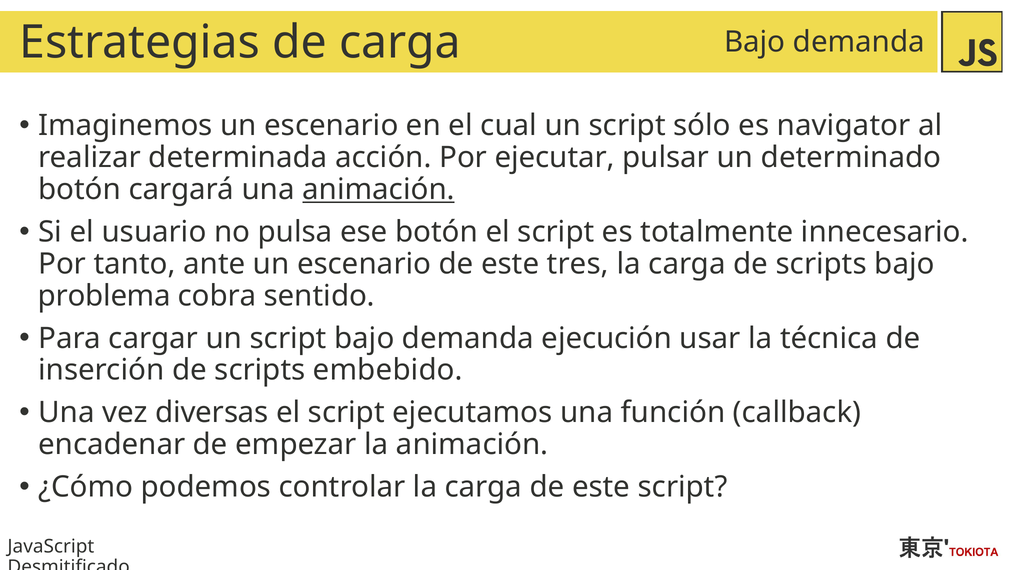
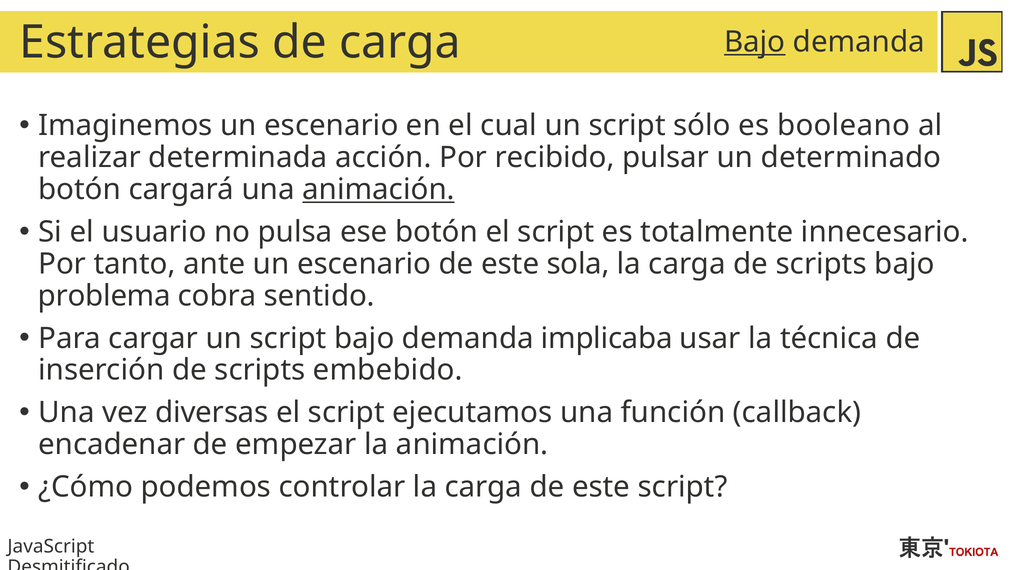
Bajo at (755, 42) underline: none -> present
navigator: navigator -> booleano
ejecutar: ejecutar -> recibido
tres: tres -> sola
ejecución: ejecución -> implicaba
